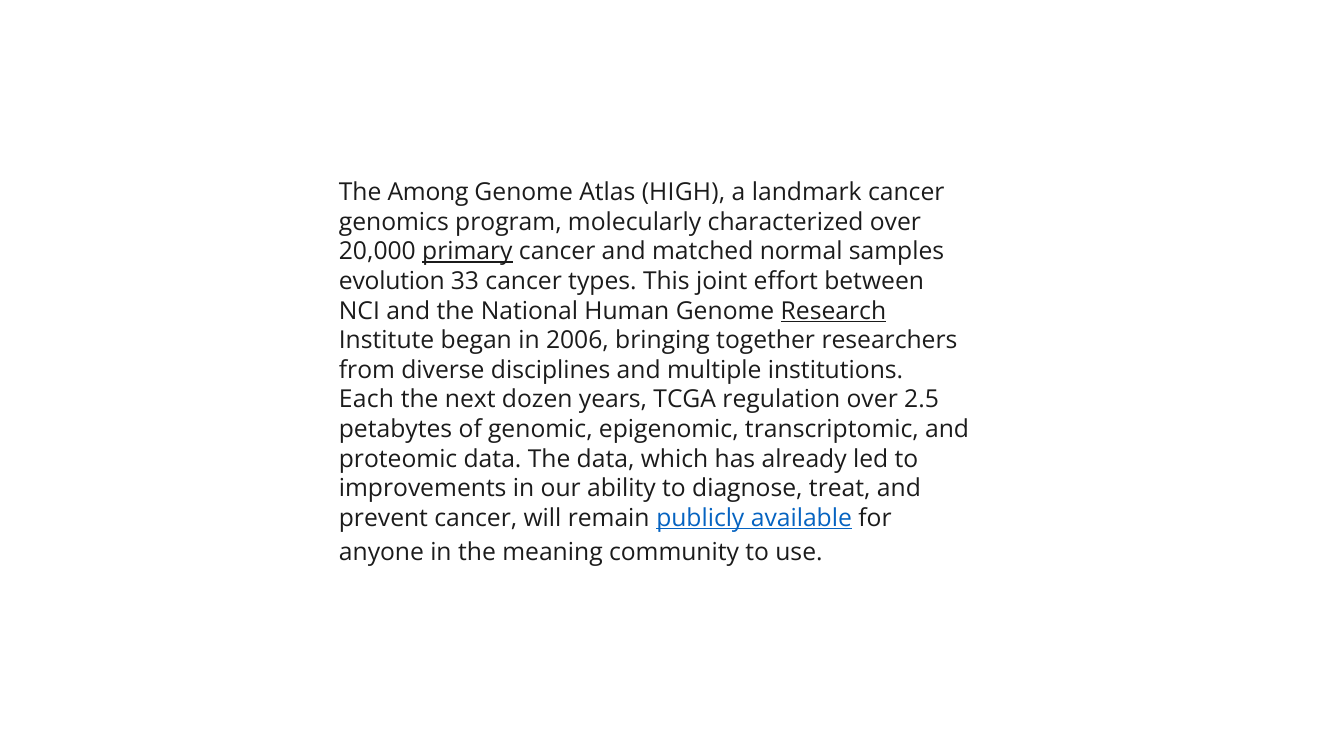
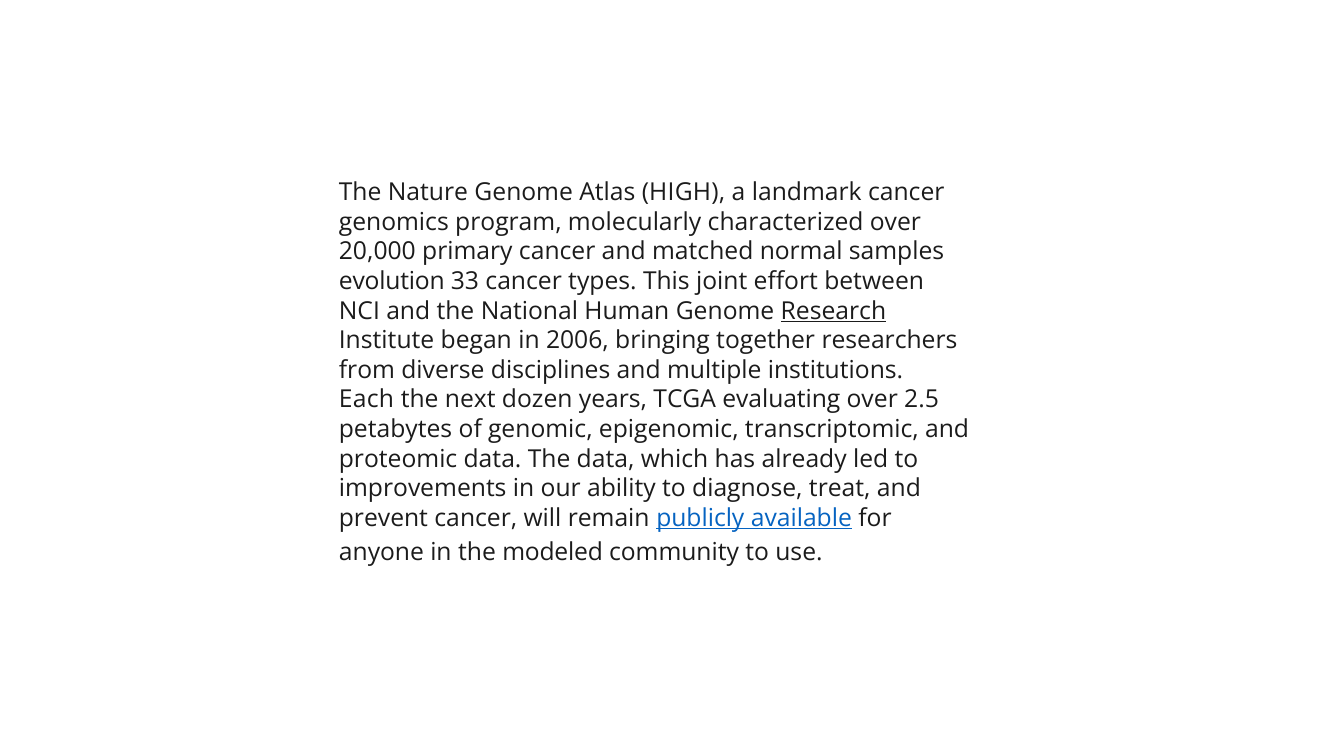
Among: Among -> Nature
primary underline: present -> none
regulation: regulation -> evaluating
meaning: meaning -> modeled
